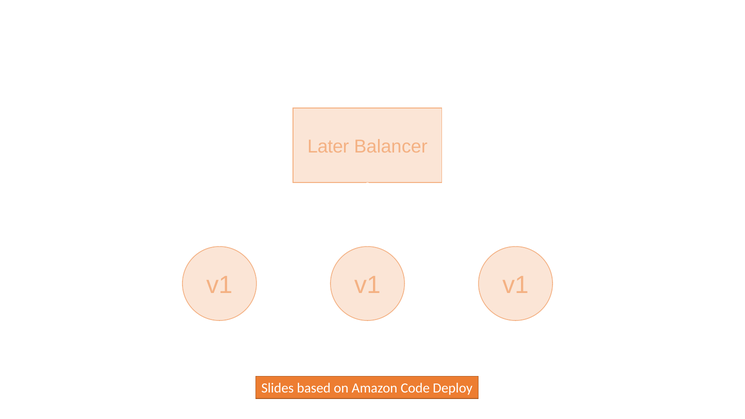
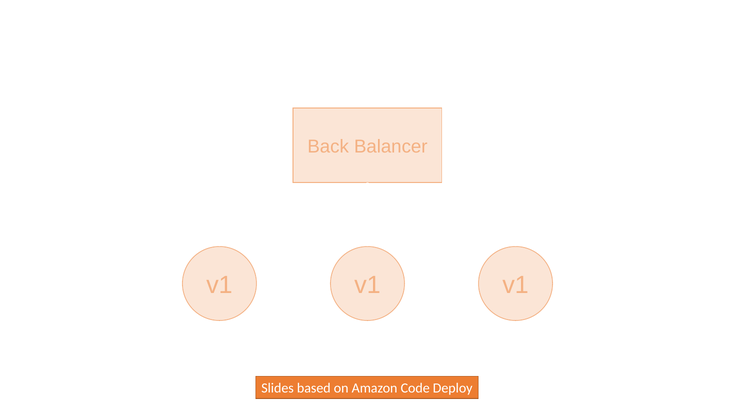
Later: Later -> Back
